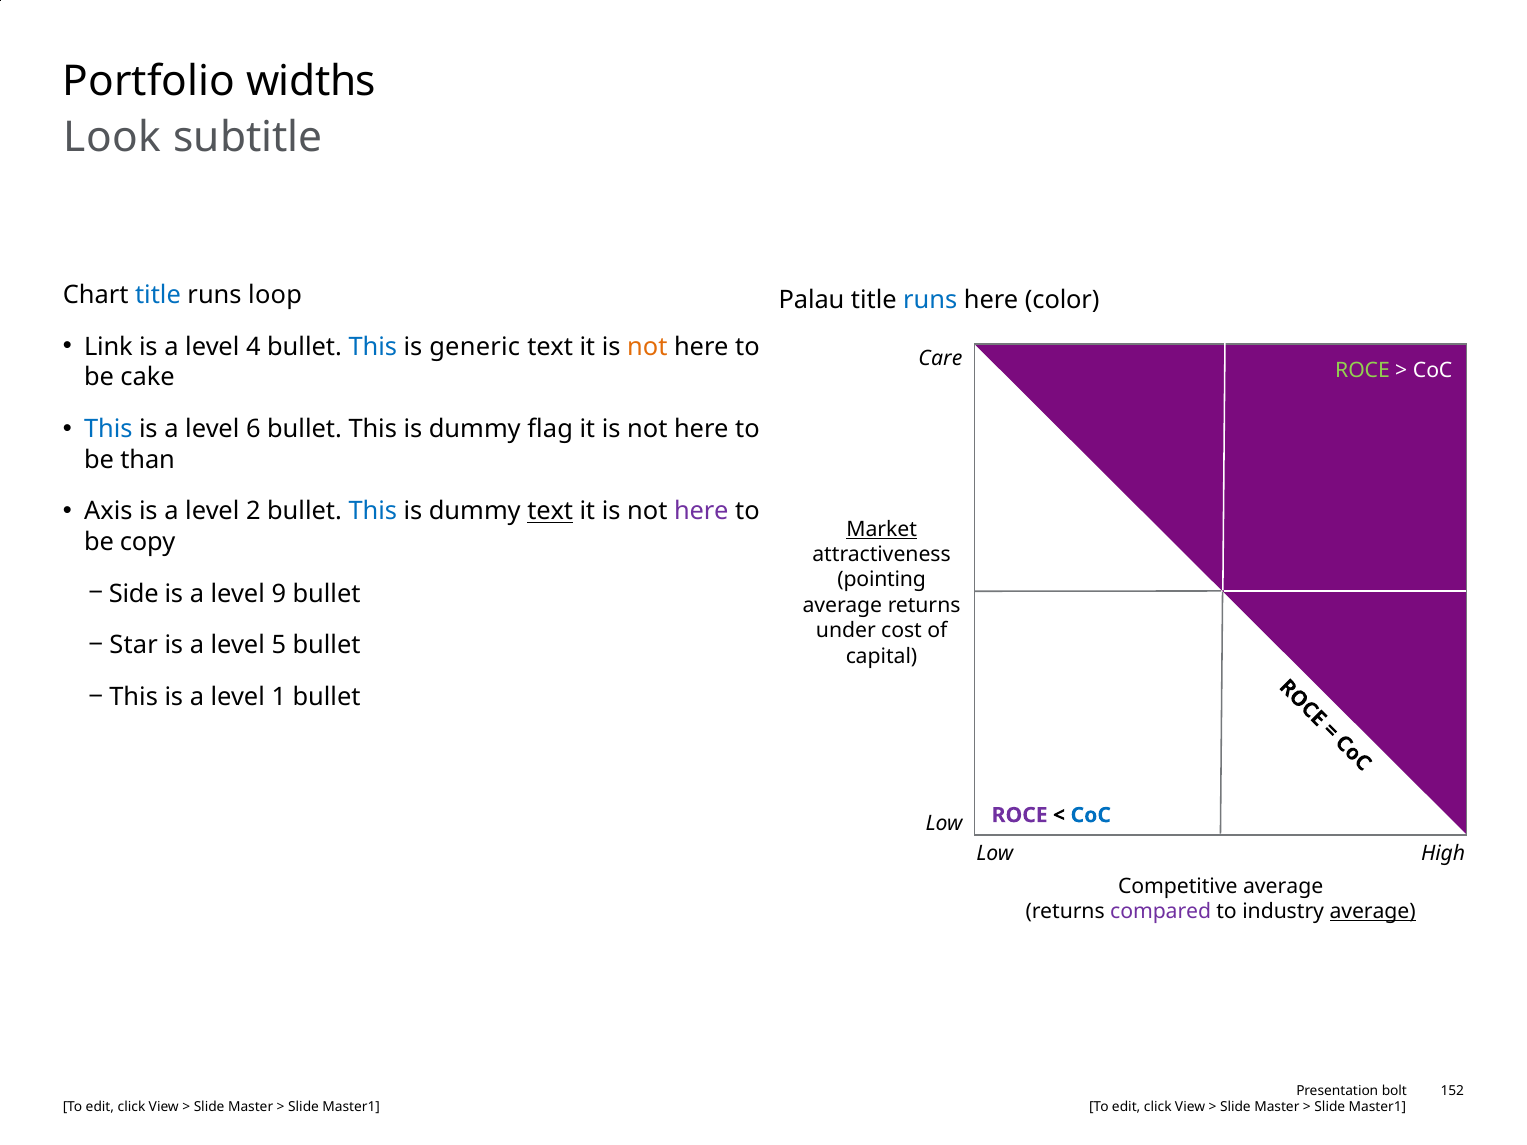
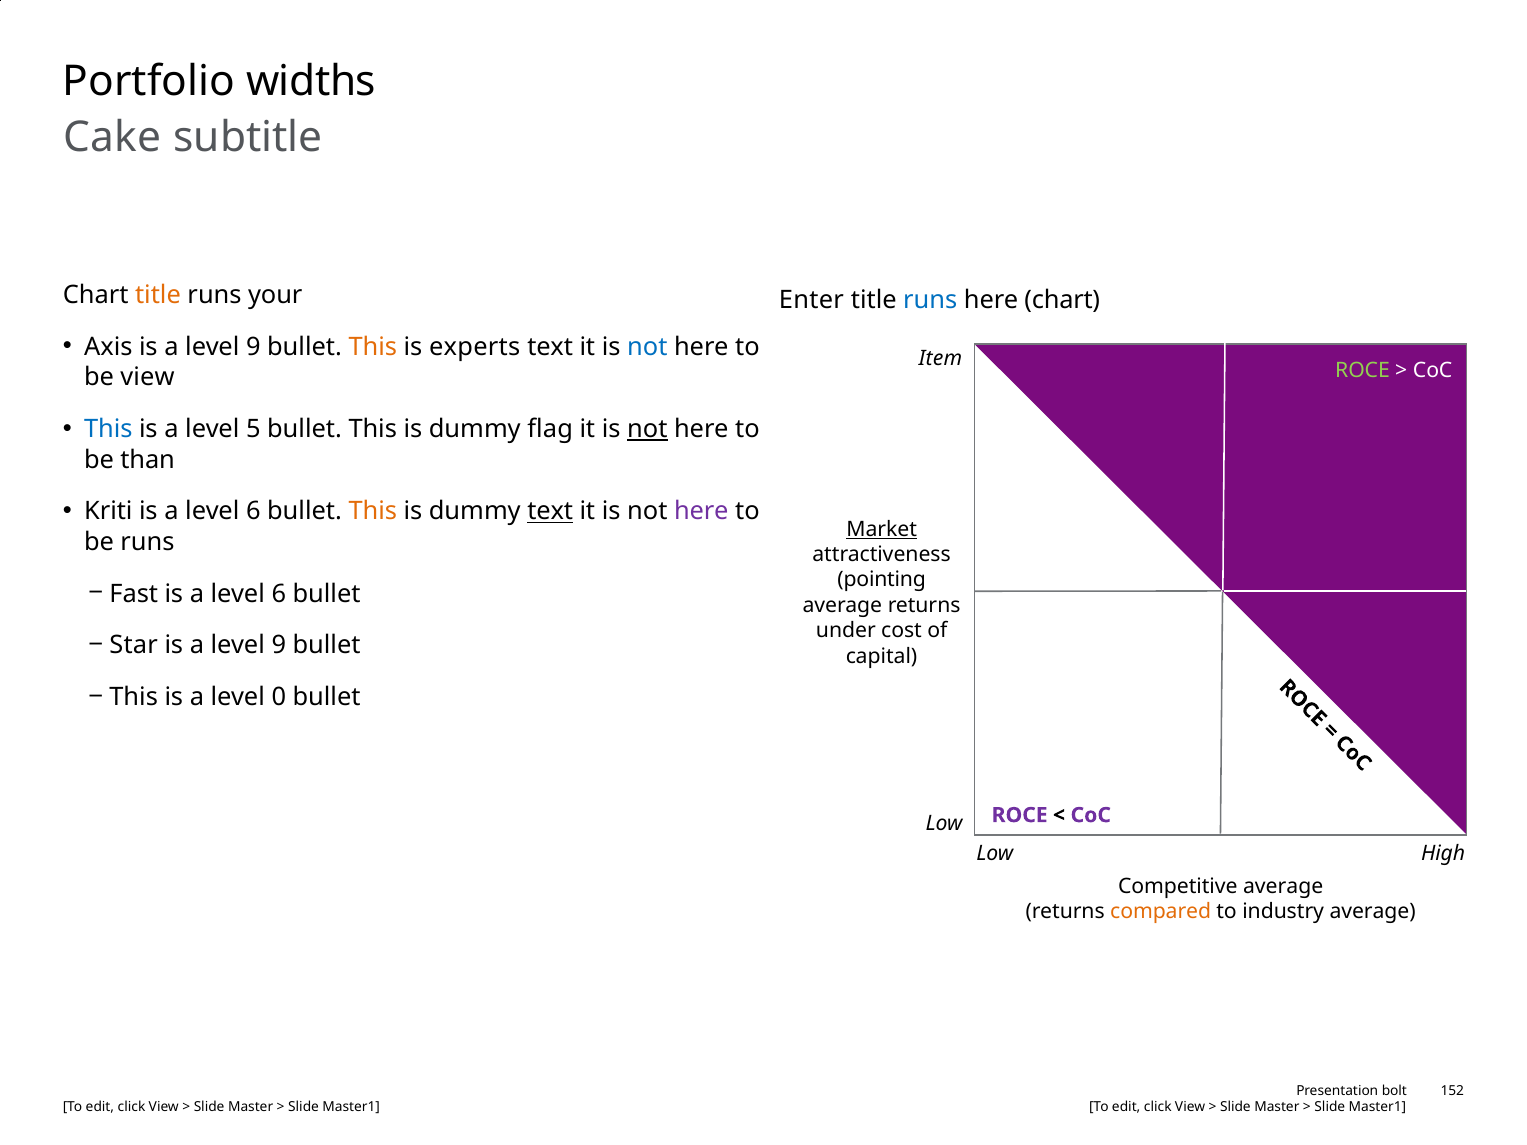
Look: Look -> Cake
title at (158, 295) colour: blue -> orange
loop: loop -> your
Palau: Palau -> Enter
here color: color -> chart
Link: Link -> Axis
4 at (253, 347): 4 -> 9
This at (373, 347) colour: blue -> orange
generic: generic -> experts
not at (647, 347) colour: orange -> blue
Care: Care -> Item
be cake: cake -> view
6: 6 -> 5
not at (647, 429) underline: none -> present
Axis: Axis -> Kriti
2 at (253, 512): 2 -> 6
This at (373, 512) colour: blue -> orange
be copy: copy -> runs
Side: Side -> Fast
9 at (279, 594): 9 -> 6
5 at (279, 646): 5 -> 9
1: 1 -> 0
CoC at (1091, 815) colour: blue -> purple
compared colour: purple -> orange
average at (1373, 912) underline: present -> none
